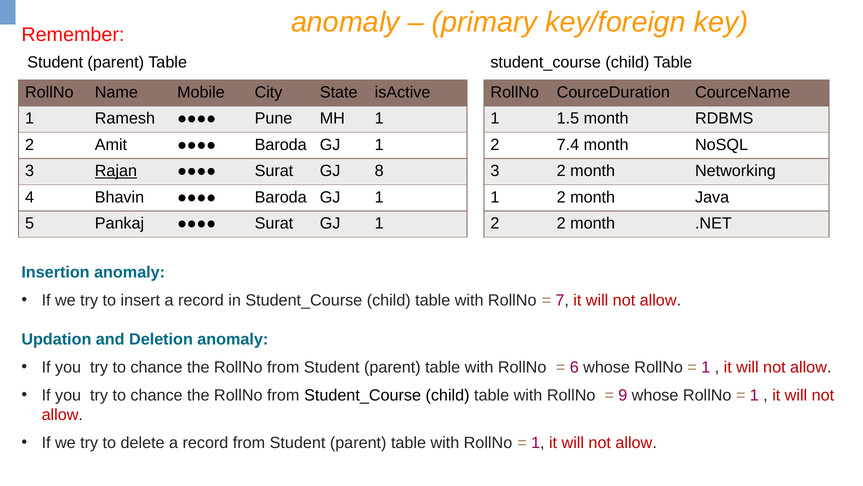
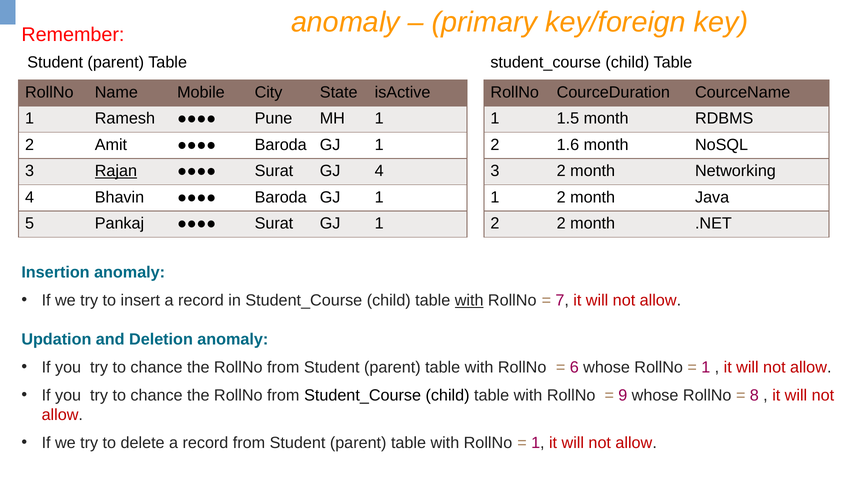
7.4: 7.4 -> 1.6
GJ 8: 8 -> 4
with at (469, 300) underline: none -> present
1 at (754, 395): 1 -> 8
